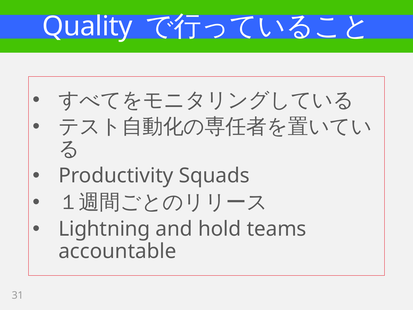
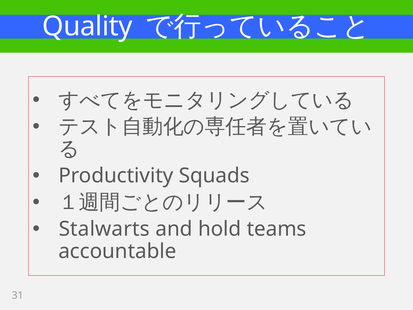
Lightning: Lightning -> Stalwarts
